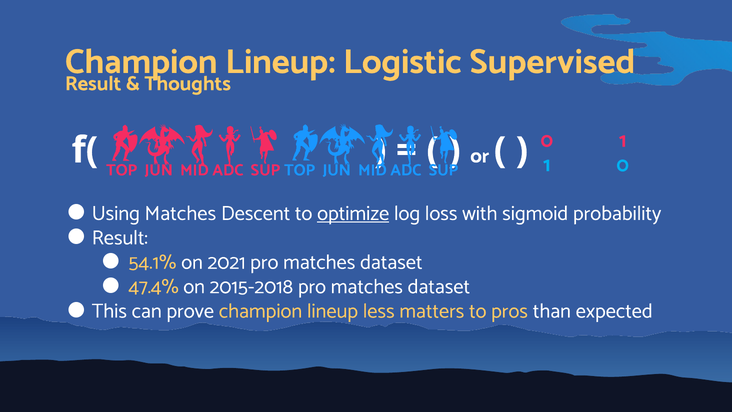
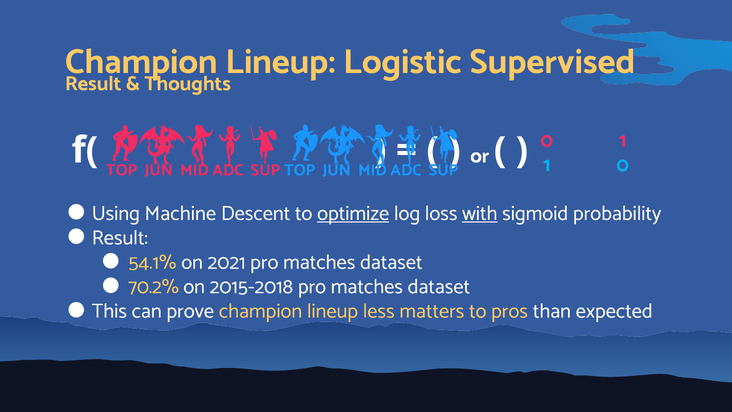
Using Matches: Matches -> Machine
with underline: none -> present
47.4%: 47.4% -> 70.2%
